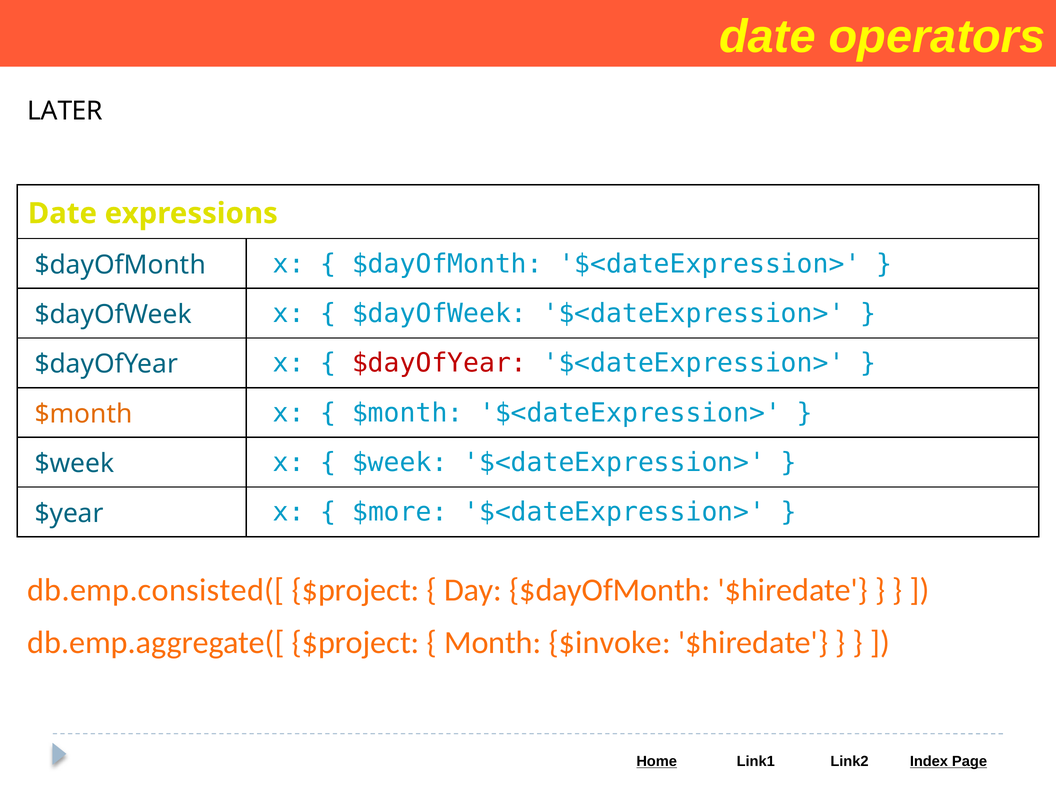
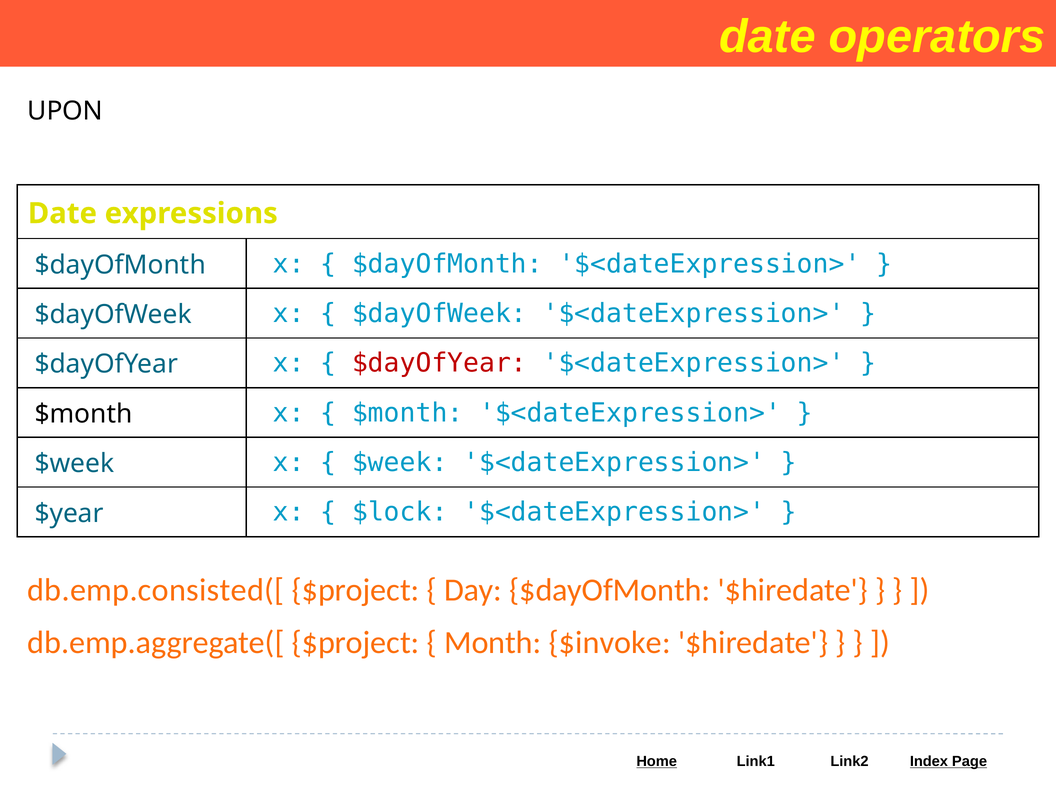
LATER: LATER -> UPON
$month at (84, 414) colour: orange -> black
$more: $more -> $lock
